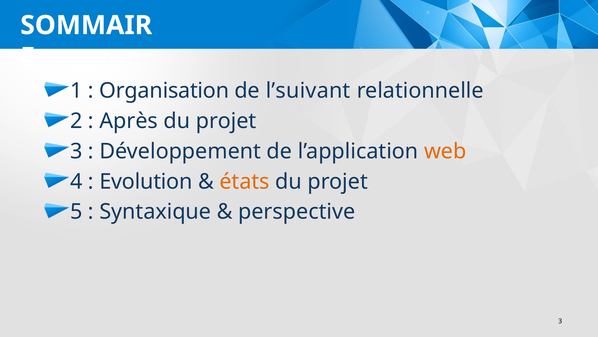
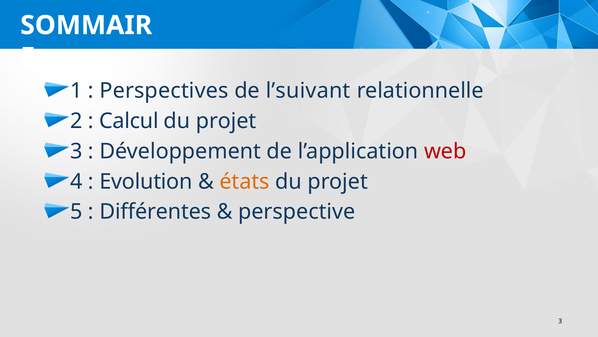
Organisation: Organisation -> Perspectives
Après: Après -> Calcul
web colour: orange -> red
Syntaxique: Syntaxique -> Différentes
